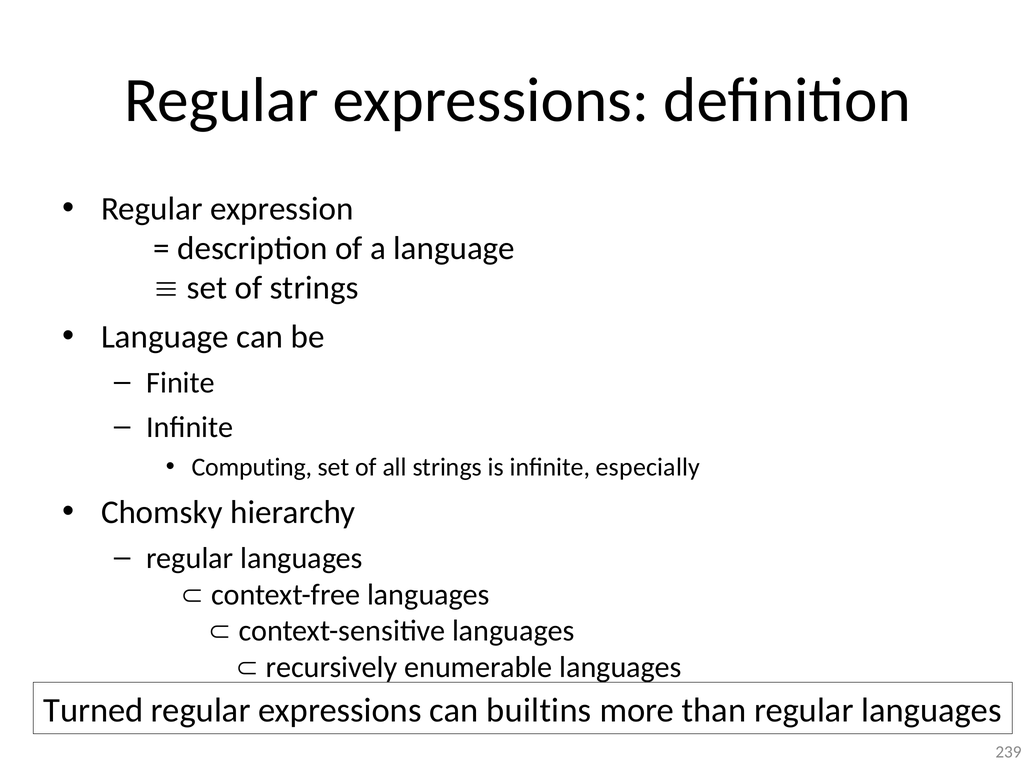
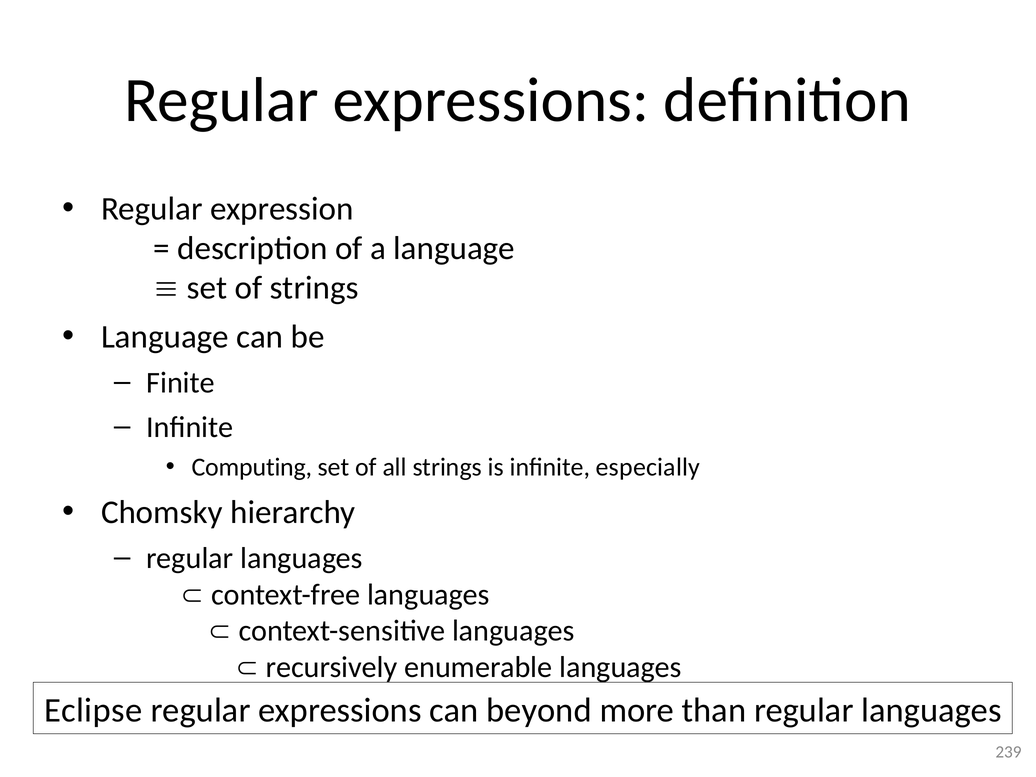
Turned: Turned -> Eclipse
builtins: builtins -> beyond
